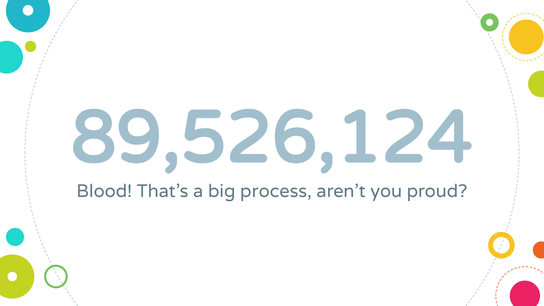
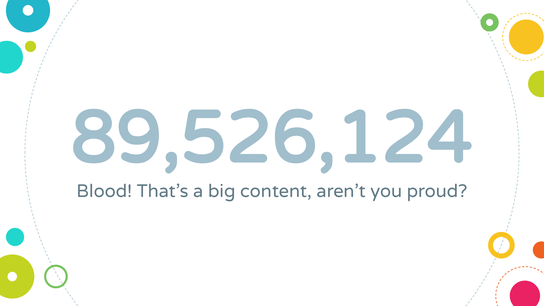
process: process -> content
